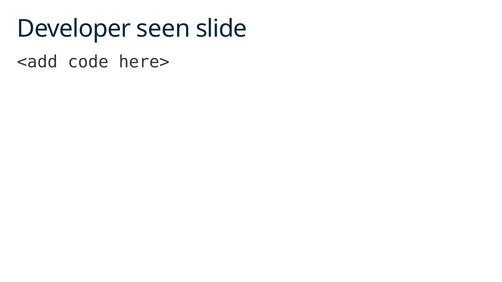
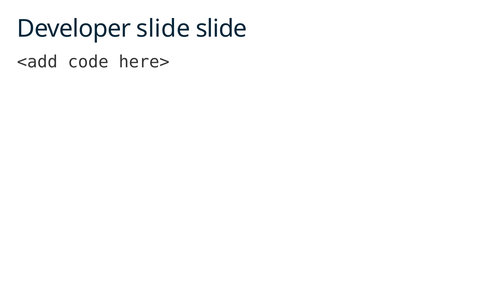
Developer seen: seen -> slide
